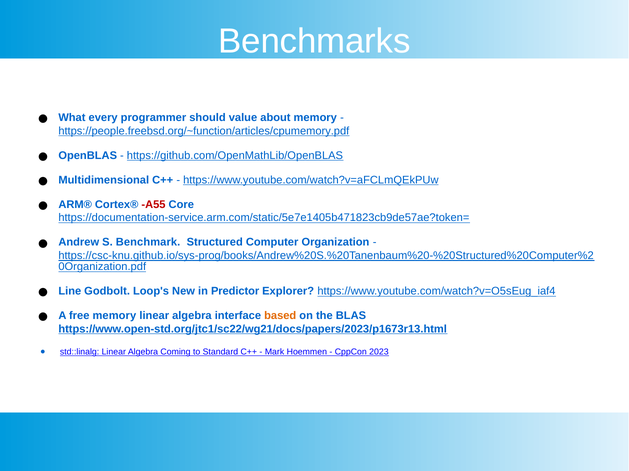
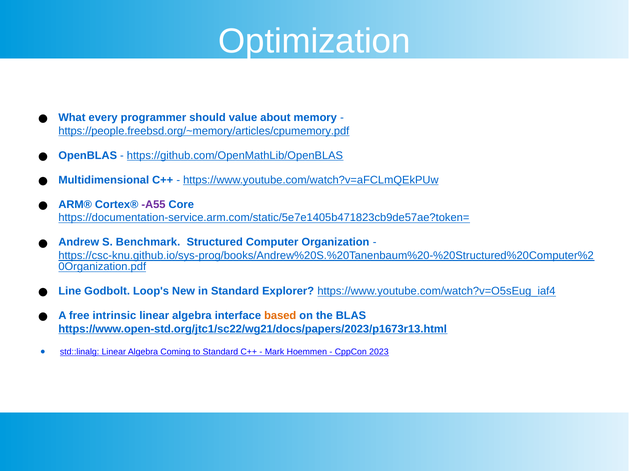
Benchmarks: Benchmarks -> Optimization
https://people.freebsd.org/~function/articles/cpumemory.pdf: https://people.freebsd.org/~function/articles/cpumemory.pdf -> https://people.freebsd.org/~memory/articles/cpumemory.pdf
A55 colour: red -> purple
in Predictor: Predictor -> Standard
free memory: memory -> intrinsic
